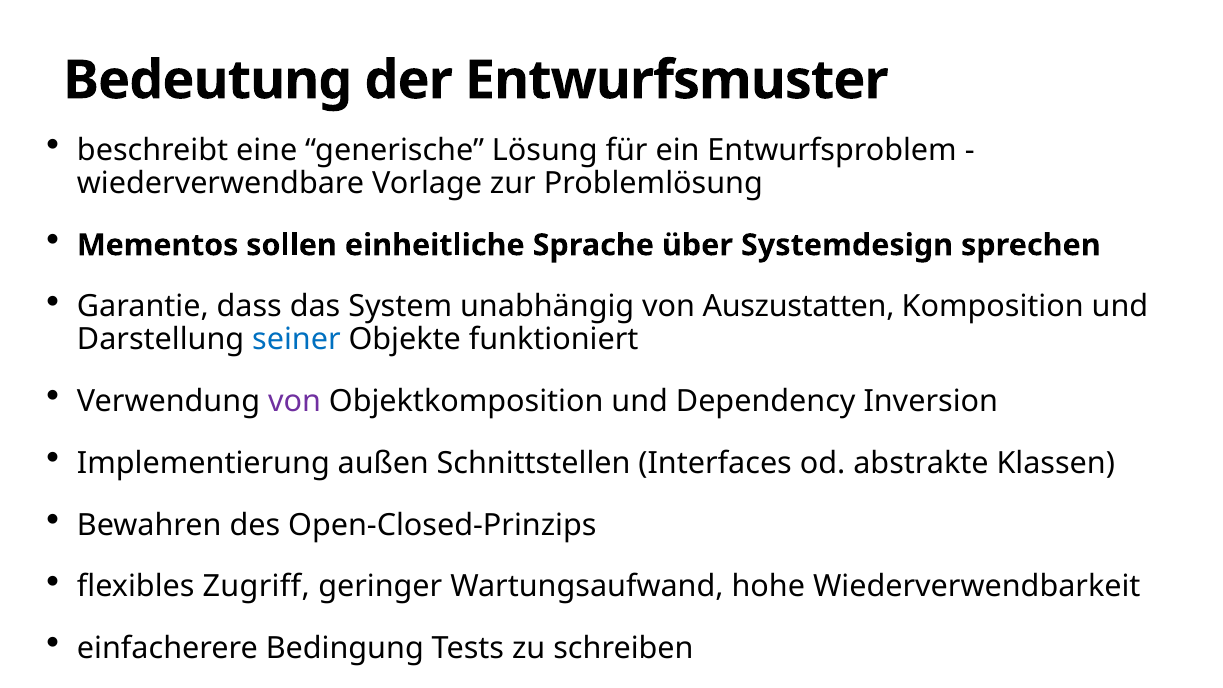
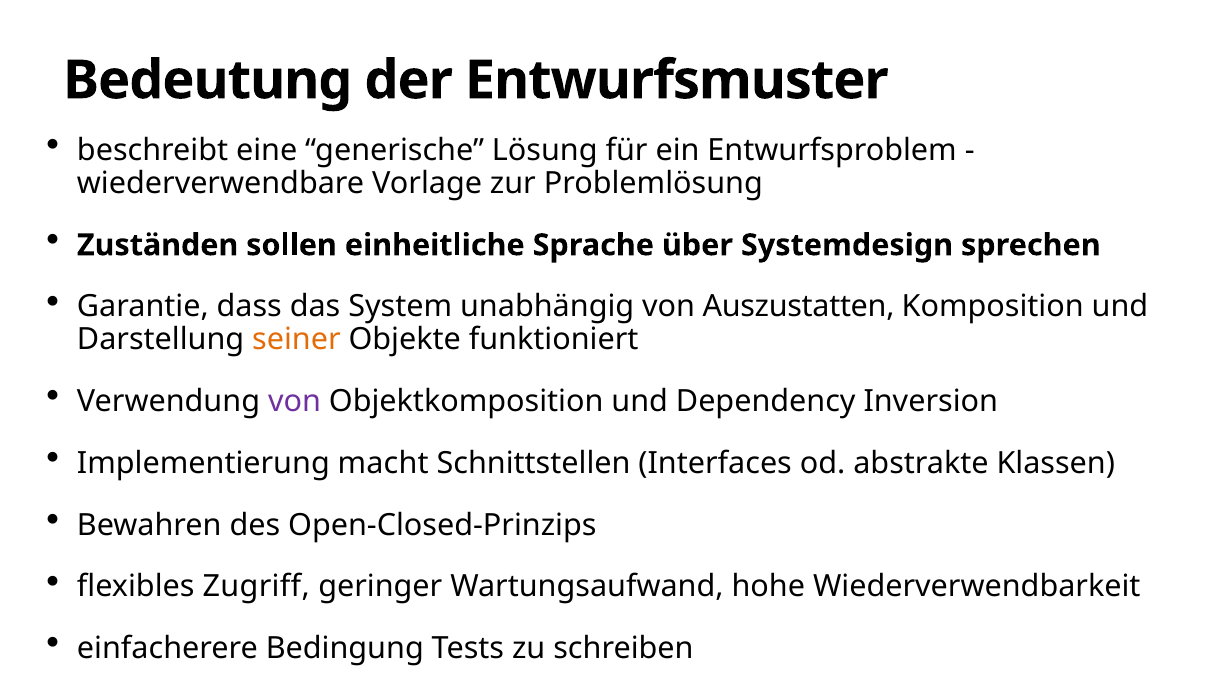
Mementos: Mementos -> Zuständen
seiner colour: blue -> orange
außen: außen -> macht
